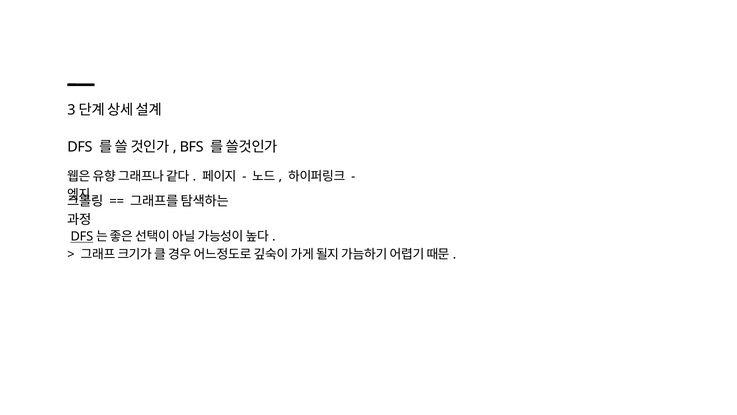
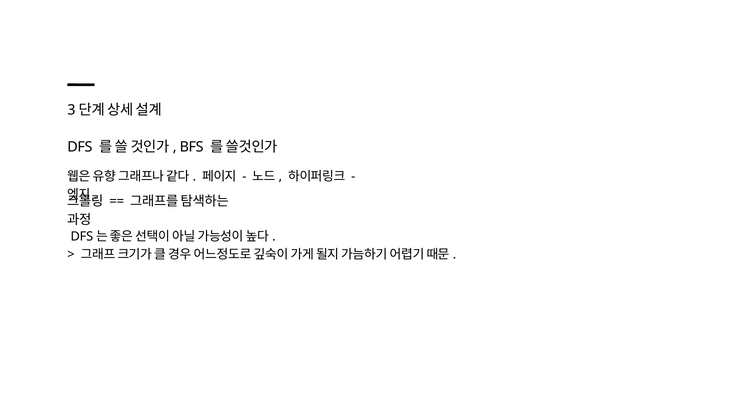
DFS at (82, 236) underline: present -> none
